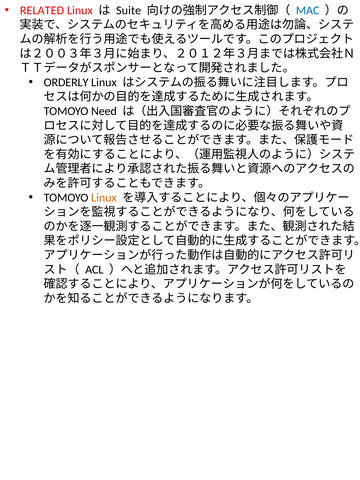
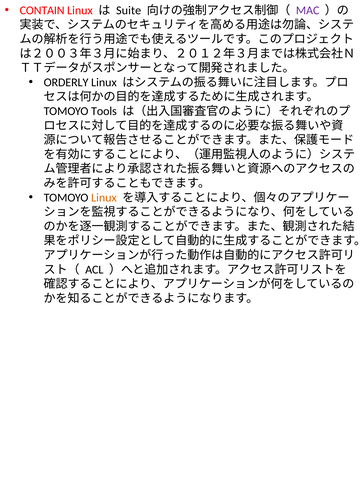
RELATED: RELATED -> CONTAIN
MAC colour: blue -> purple
Need: Need -> Tools
